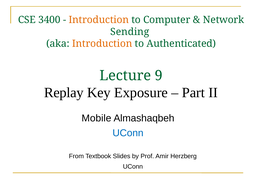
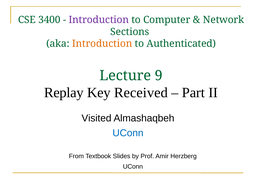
Introduction at (99, 20) colour: orange -> purple
Sending: Sending -> Sections
Exposure: Exposure -> Received
Mobile: Mobile -> Visited
